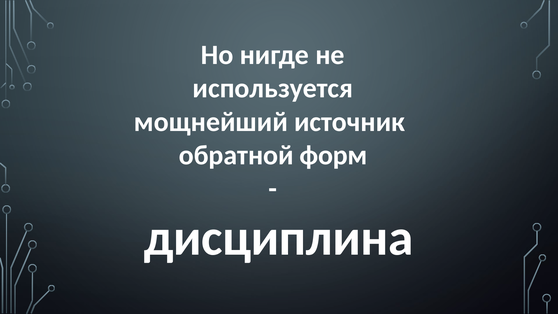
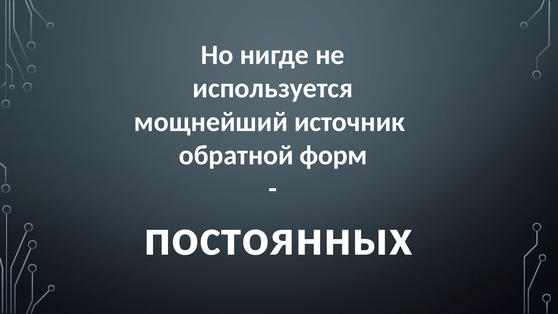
дисциплина: дисциплина -> постоянных
